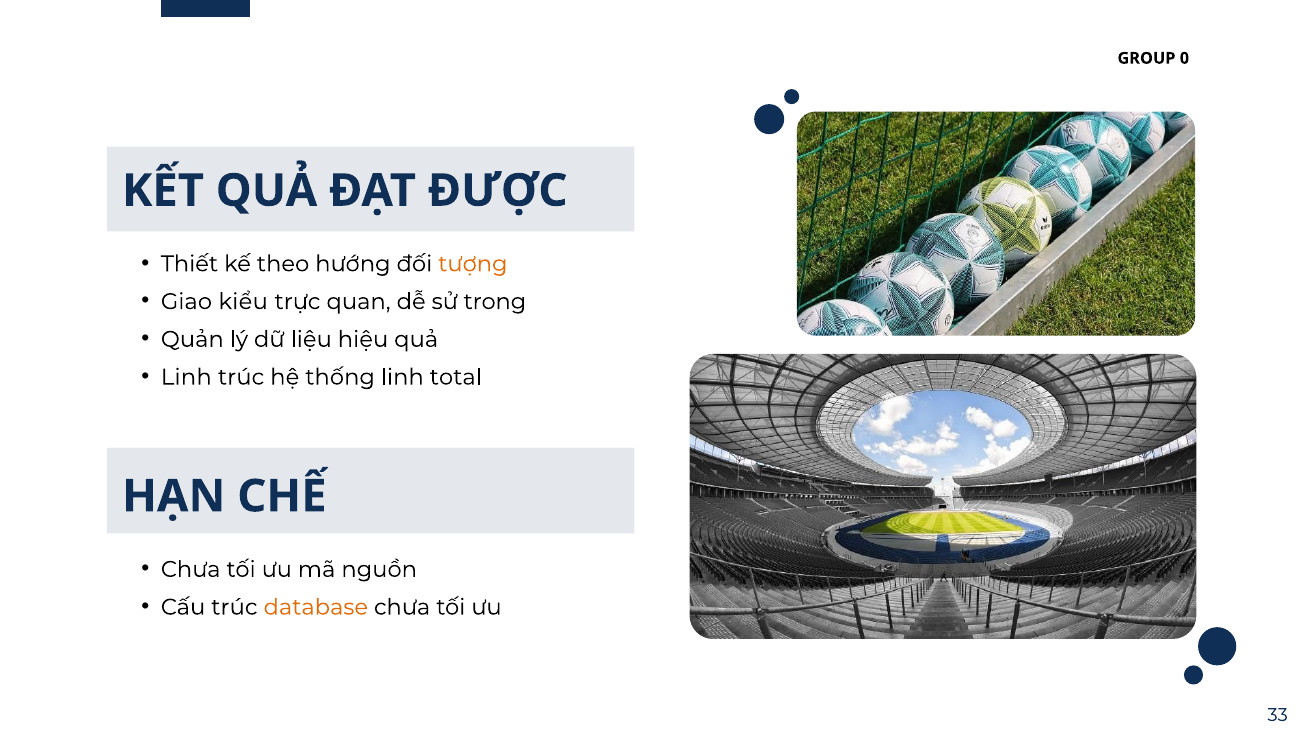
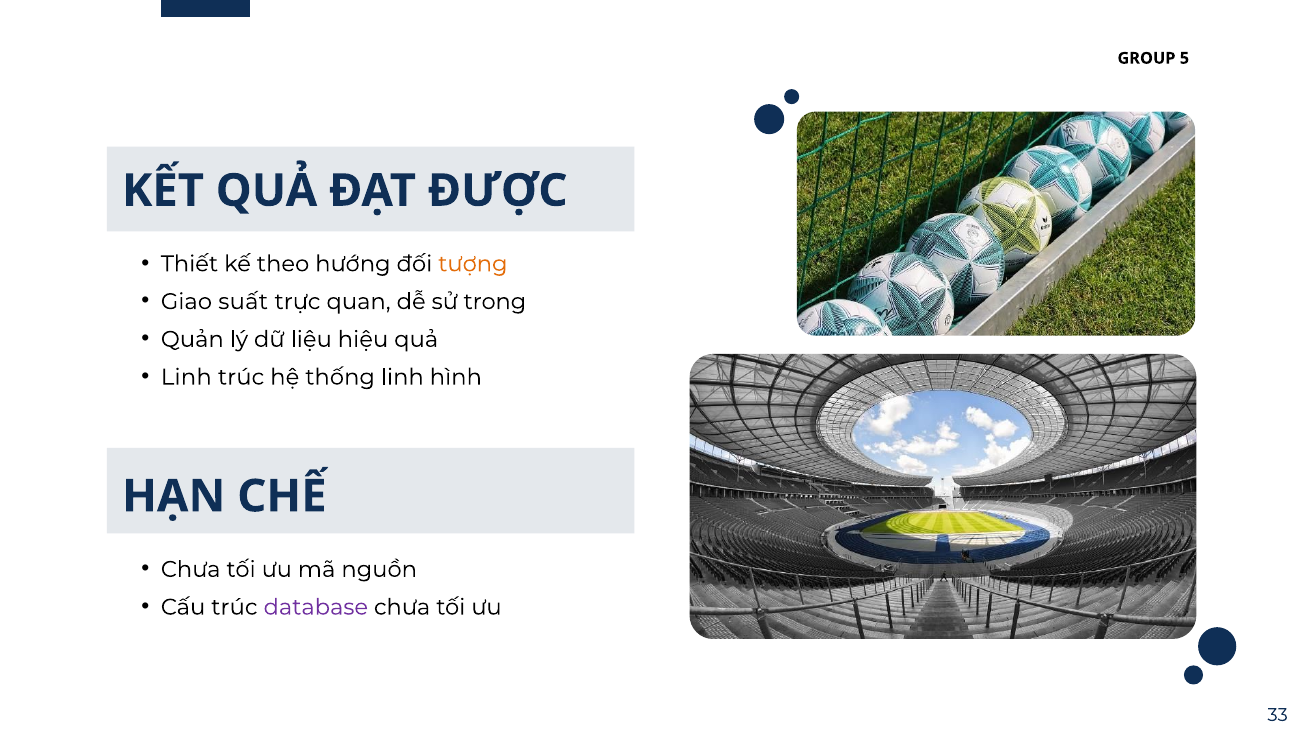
0: 0 -> 5
kiểu: kiểu -> suất
total: total -> hình
database colour: orange -> purple
